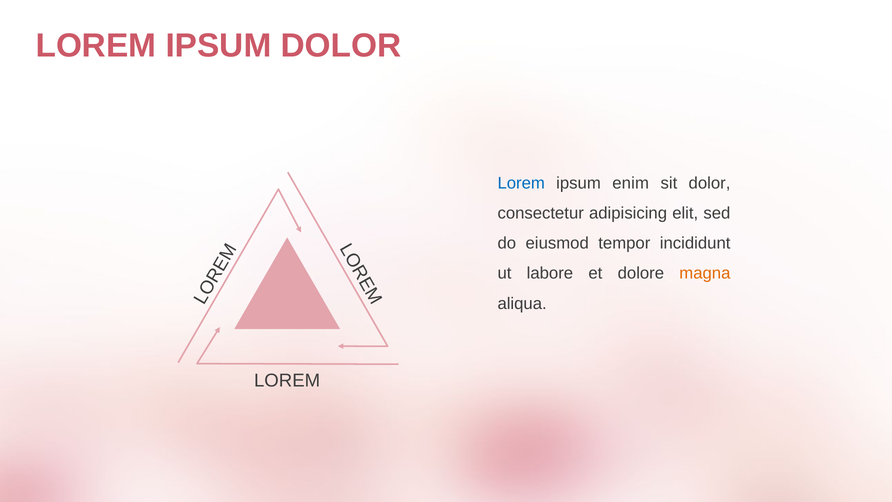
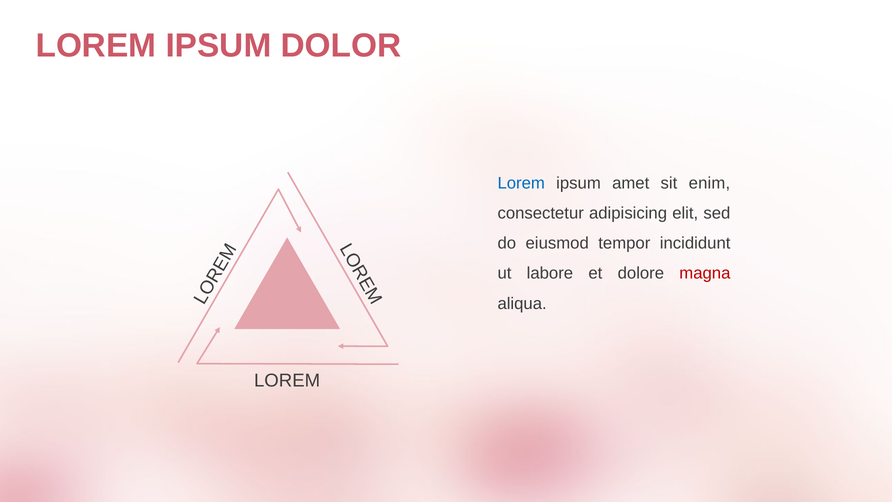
enim: enim -> amet
sit dolor: dolor -> enim
magna colour: orange -> red
